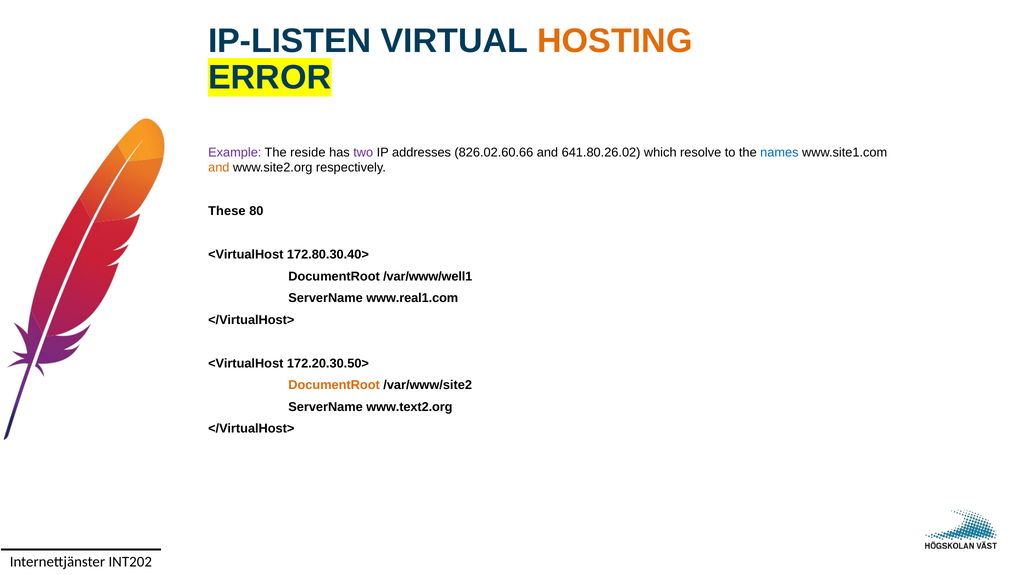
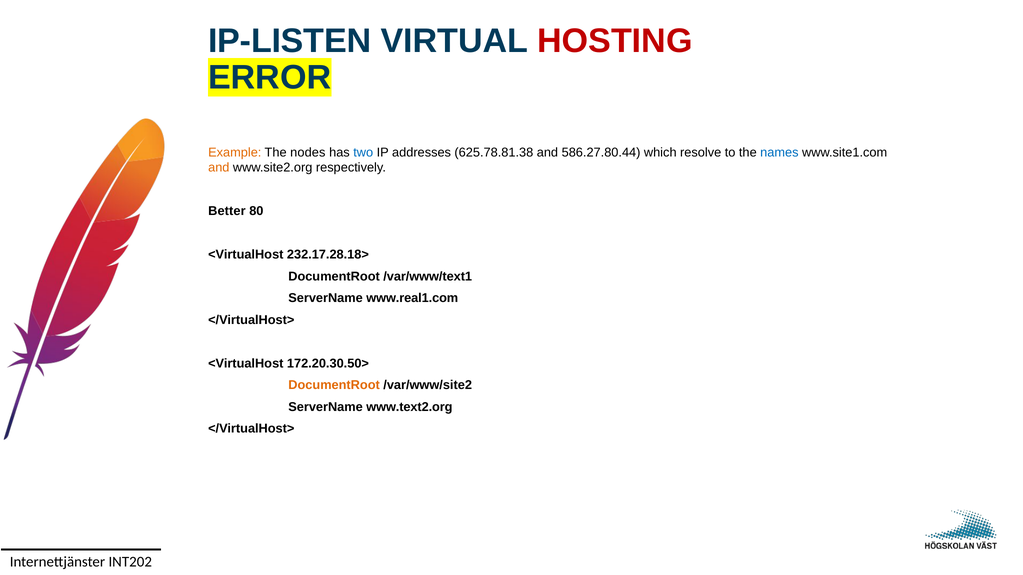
HOSTING colour: orange -> red
Example colour: purple -> orange
reside: reside -> nodes
two colour: purple -> blue
826.02.60.66: 826.02.60.66 -> 625.78.81.38
641.80.26.02: 641.80.26.02 -> 586.27.80.44
These: These -> Better
172.80.30.40>: 172.80.30.40> -> 232.17.28.18>
/var/www/well1: /var/www/well1 -> /var/www/text1
